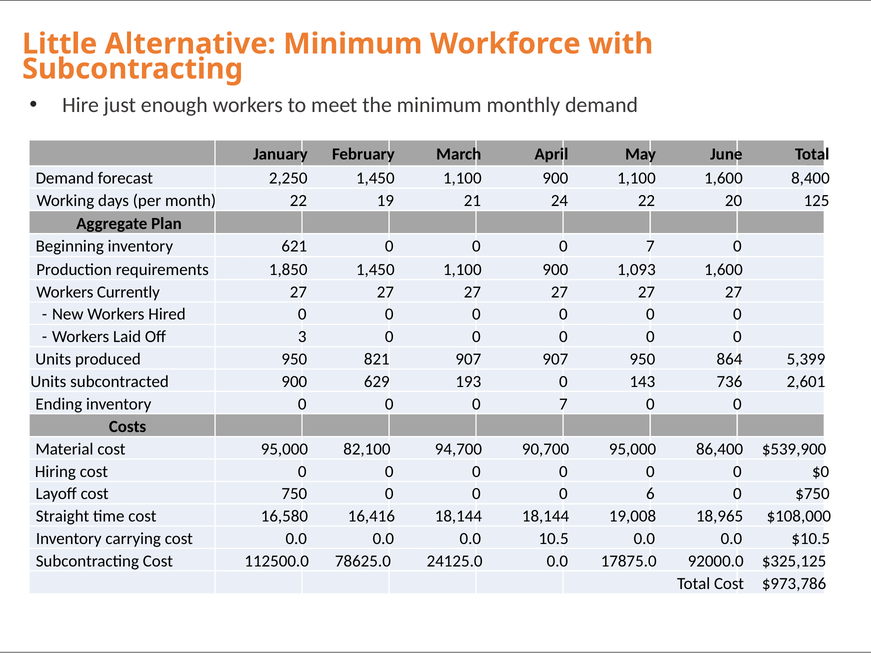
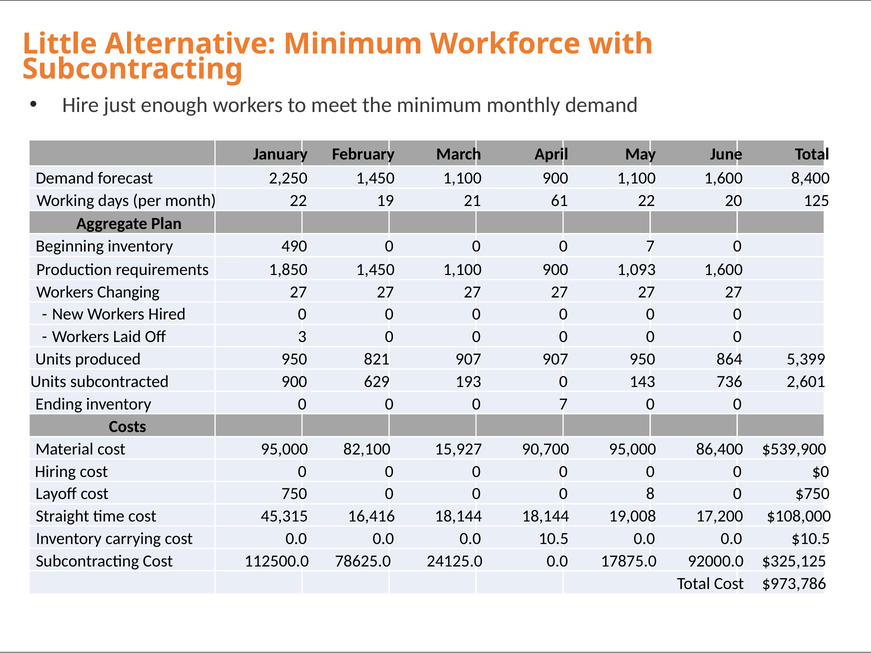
24: 24 -> 61
621: 621 -> 490
Currently: Currently -> Changing
94,700: 94,700 -> 15,927
6: 6 -> 8
16,580: 16,580 -> 45,315
18,965: 18,965 -> 17,200
